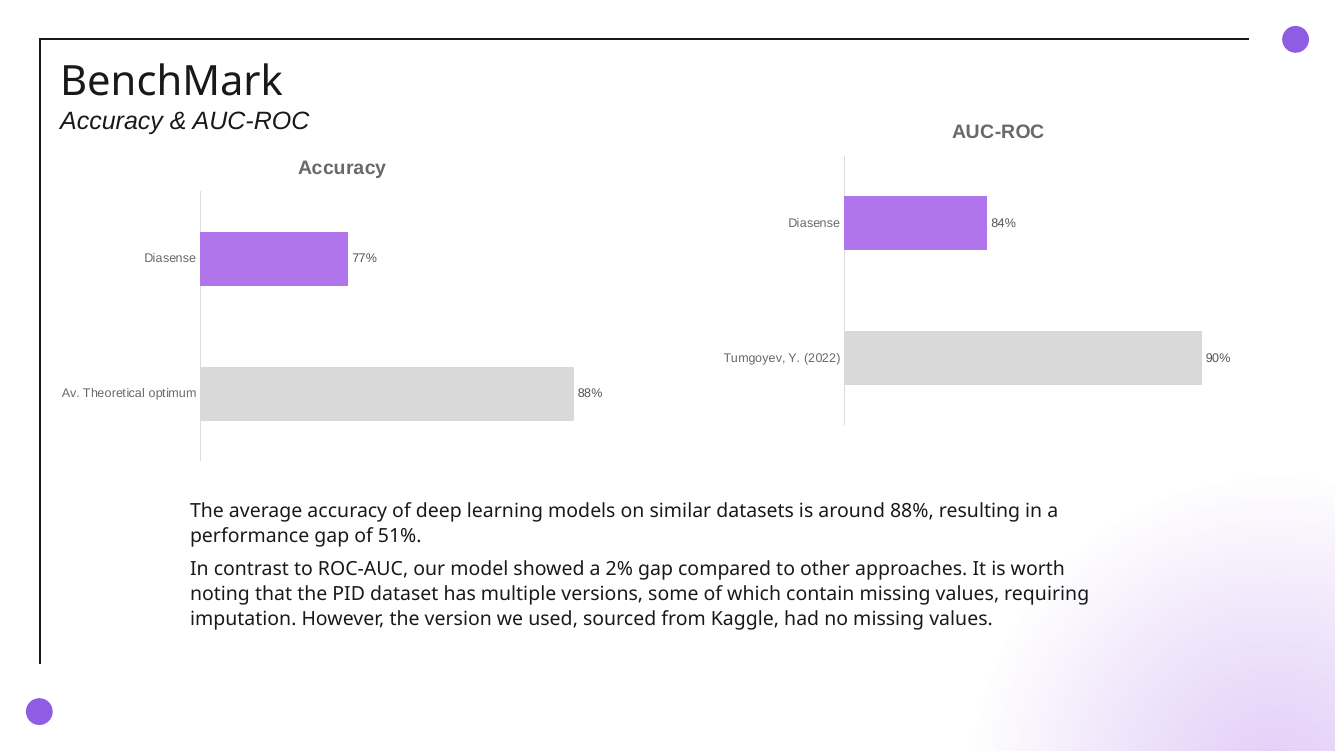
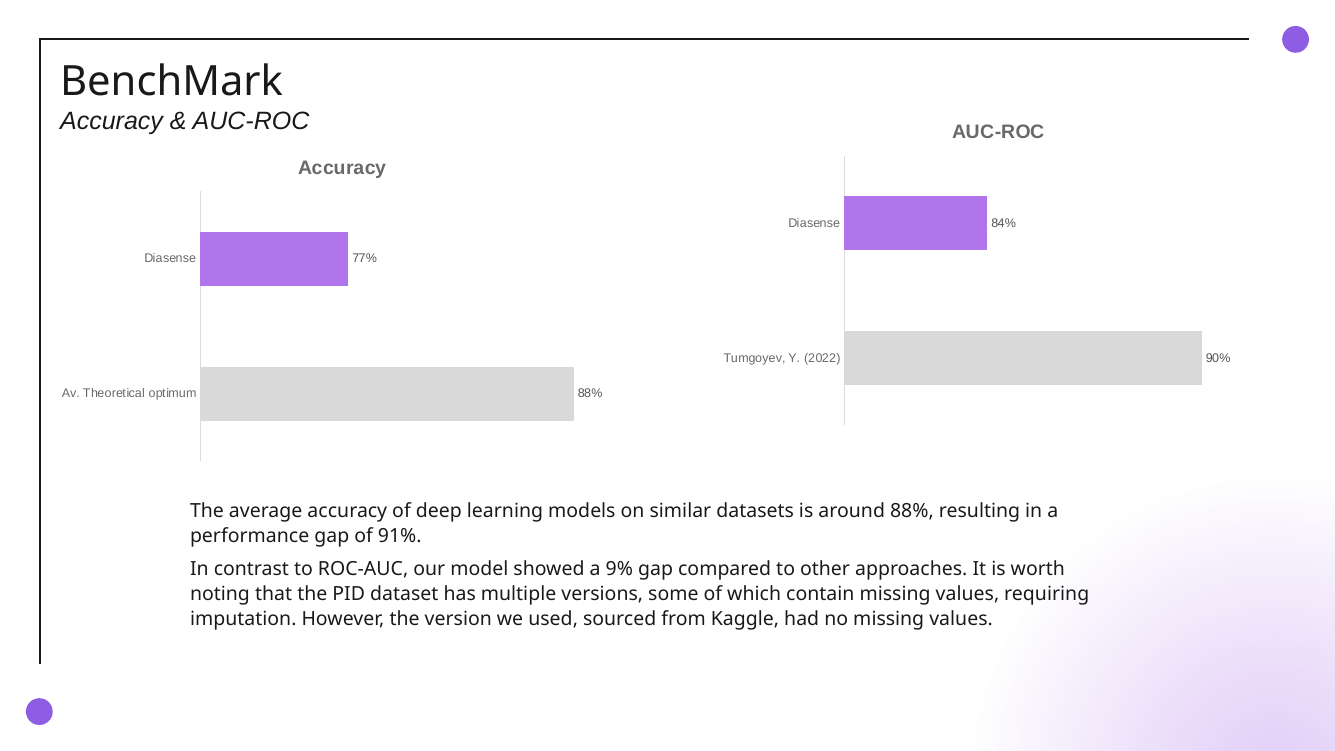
51%: 51% -> 91%
2%: 2% -> 9%
